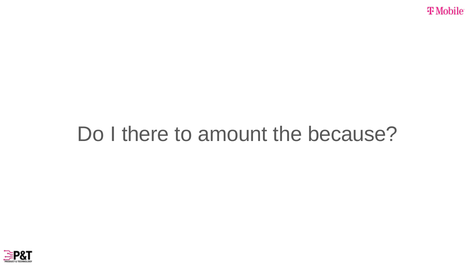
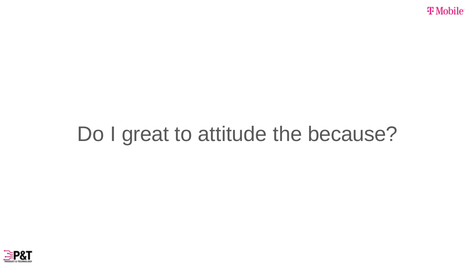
there: there -> great
amount: amount -> attitude
